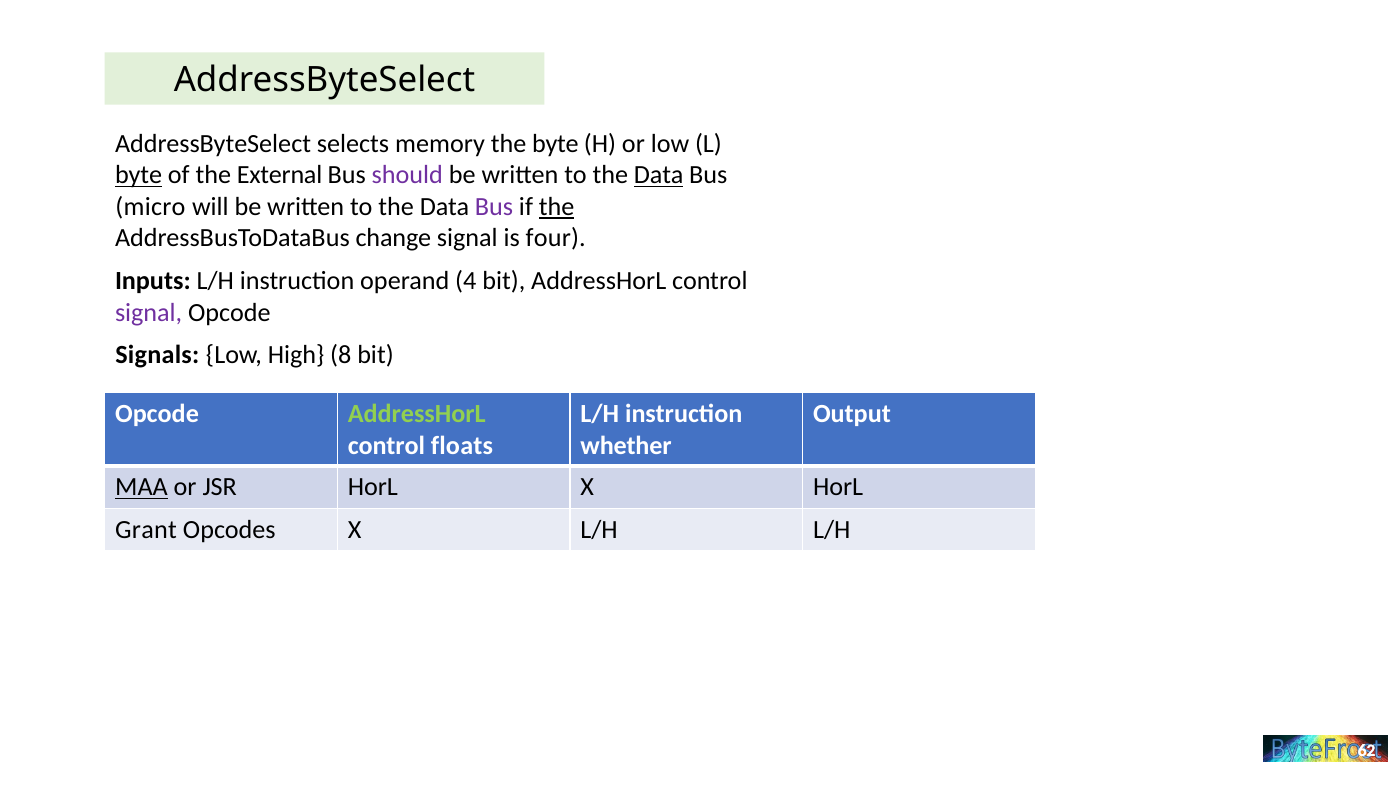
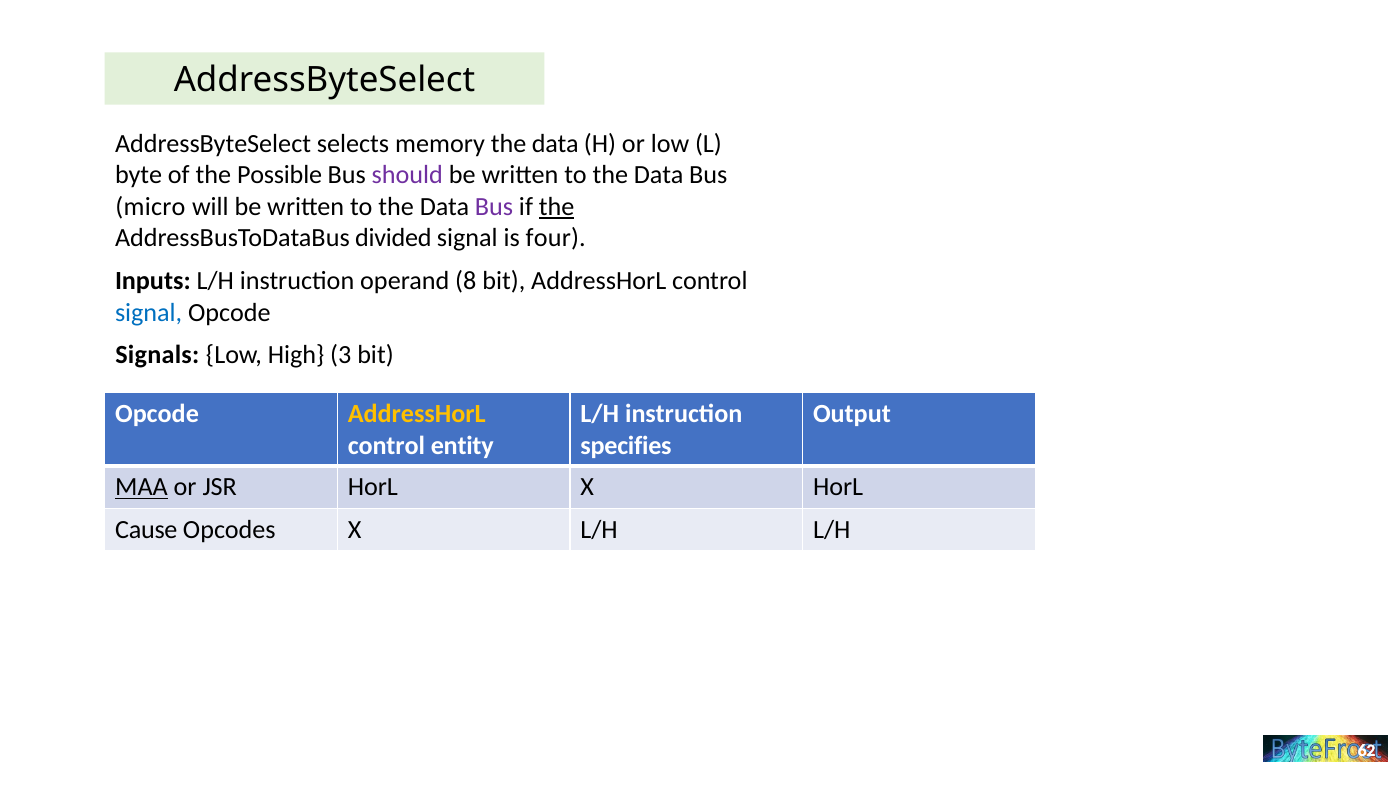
byte at (555, 144): byte -> data
byte at (139, 175) underline: present -> none
External: External -> Possible
Data at (659, 175) underline: present -> none
change: change -> divided
4: 4 -> 8
signal at (149, 313) colour: purple -> blue
8: 8 -> 3
AddressHorL at (417, 414) colour: light green -> yellow
floats: floats -> entity
whether: whether -> specifies
Grant: Grant -> Cause
